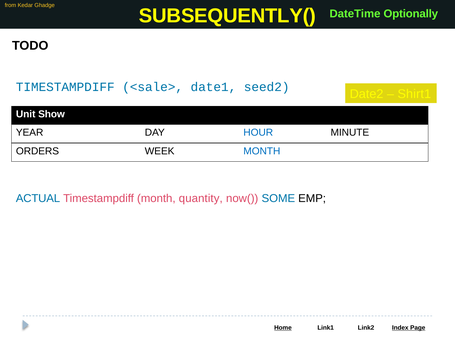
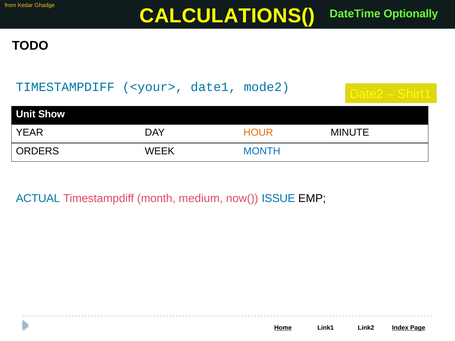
SUBSEQUENTLY(: SUBSEQUENTLY( -> CALCULATIONS(
<sale>: <sale> -> <your>
seed2: seed2 -> mode2
HOUR colour: blue -> orange
quantity: quantity -> medium
SOME: SOME -> ISSUE
